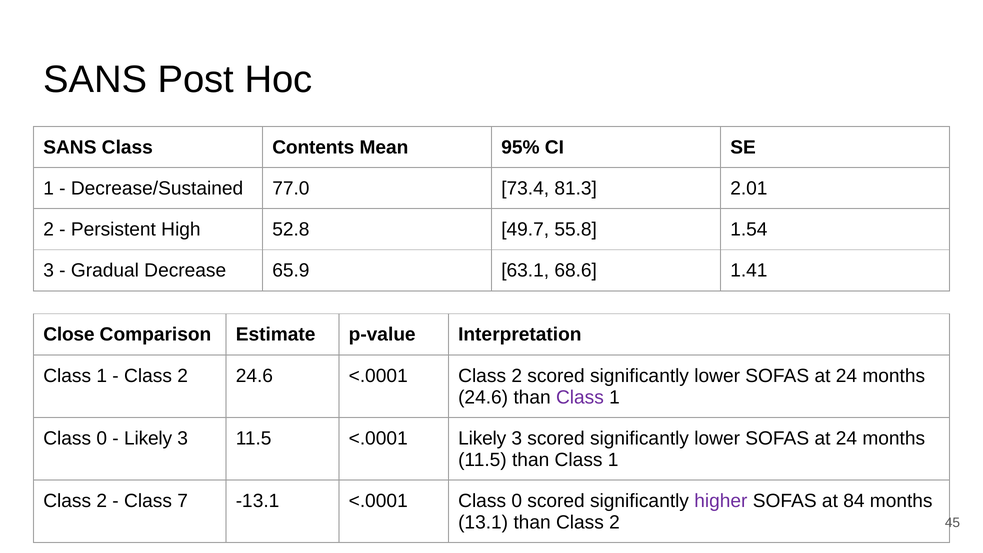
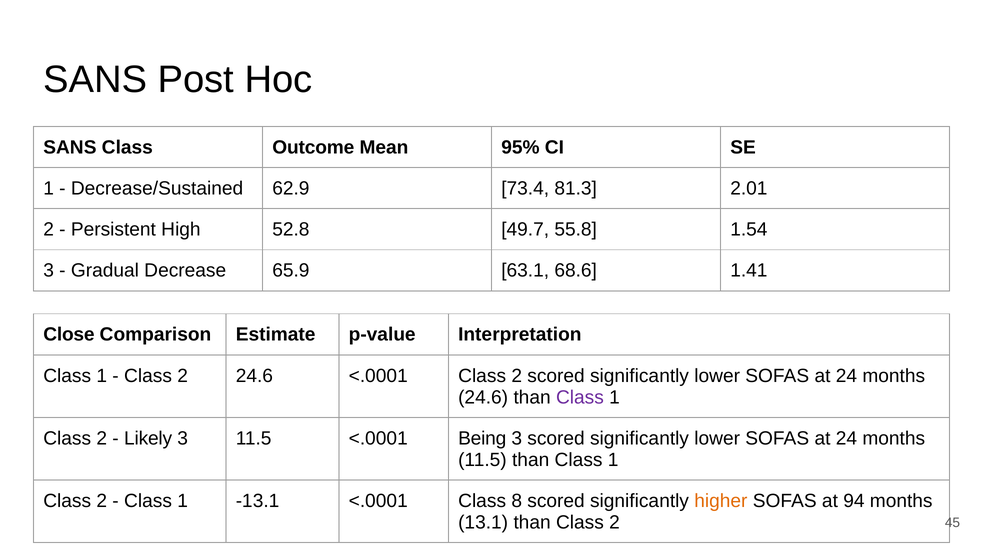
Contents: Contents -> Outcome
77.0: 77.0 -> 62.9
0 at (102, 438): 0 -> 2
<.0001 Likely: Likely -> Being
7 at (183, 501): 7 -> 1
<.0001 Class 0: 0 -> 8
higher colour: purple -> orange
84: 84 -> 94
